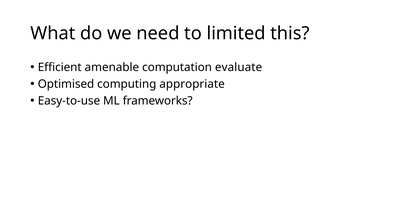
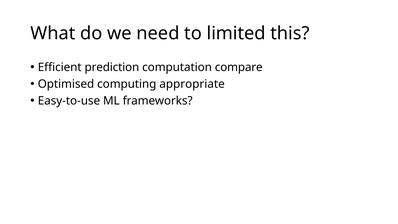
amenable: amenable -> prediction
evaluate: evaluate -> compare
